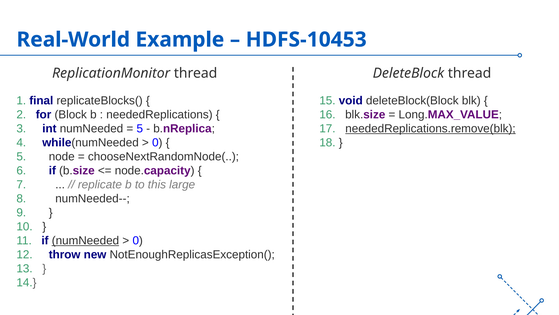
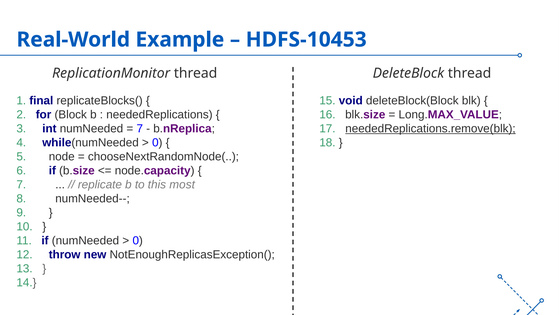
5 at (140, 128): 5 -> 7
large: large -> most
numNeeded at (85, 240) underline: present -> none
